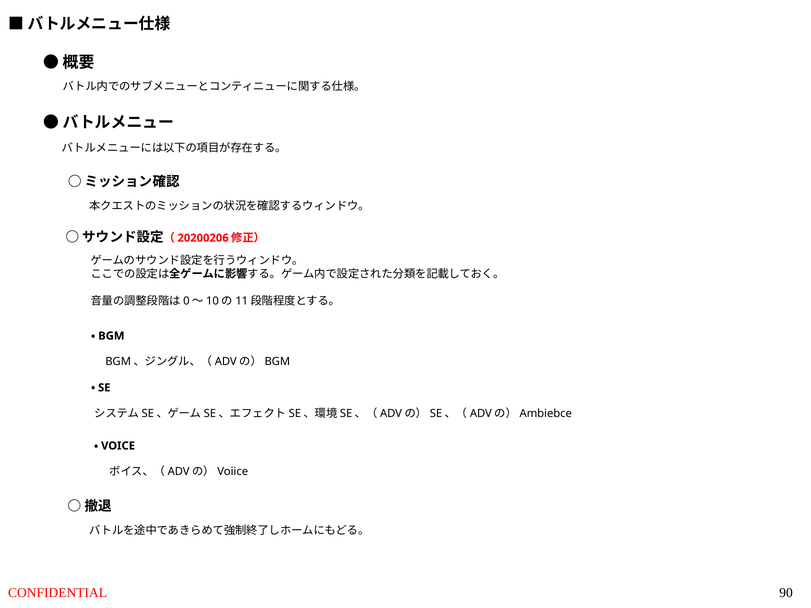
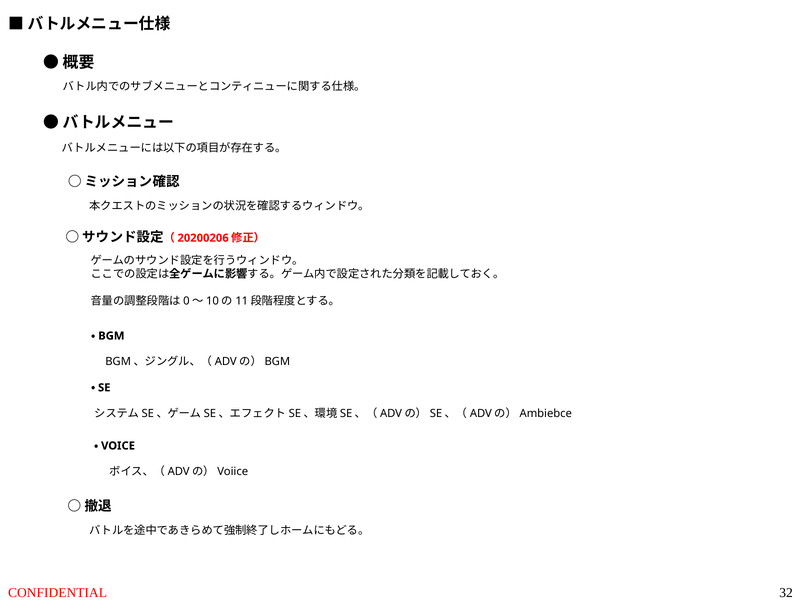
90: 90 -> 32
